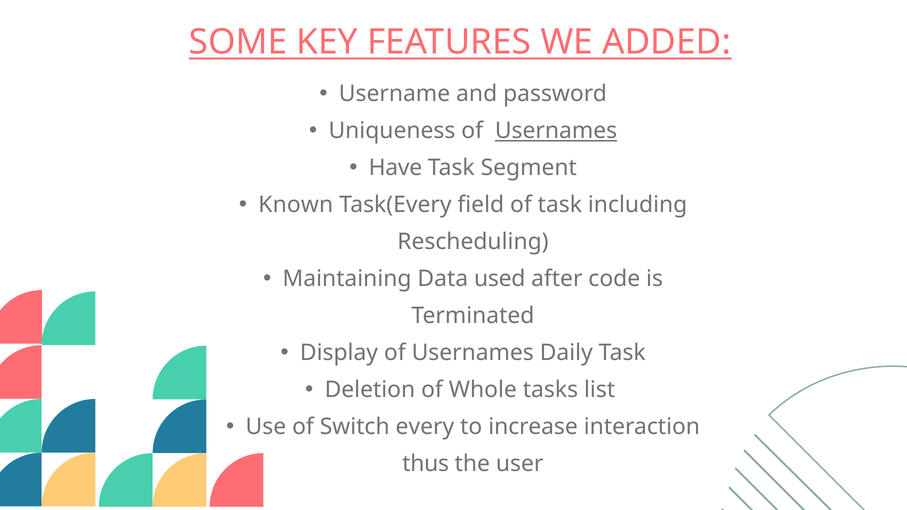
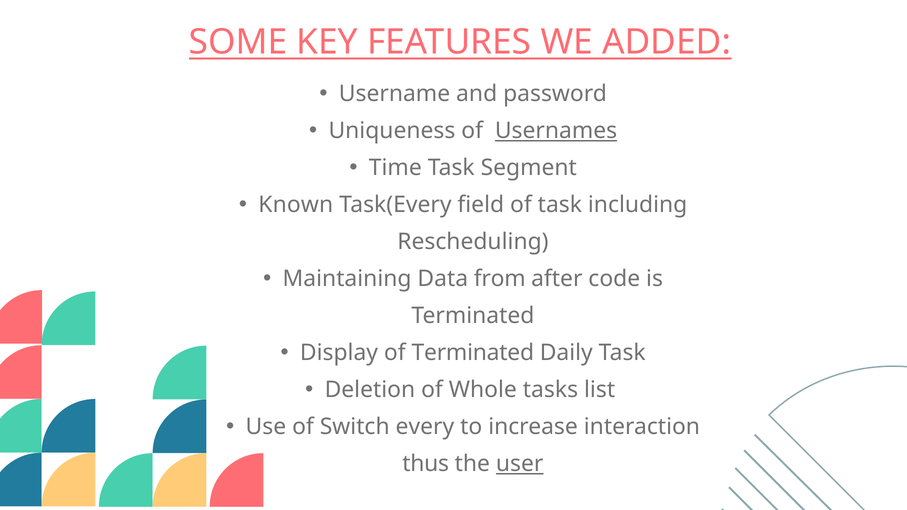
Have: Have -> Time
used: used -> from
Display of Usernames: Usernames -> Terminated
user underline: none -> present
